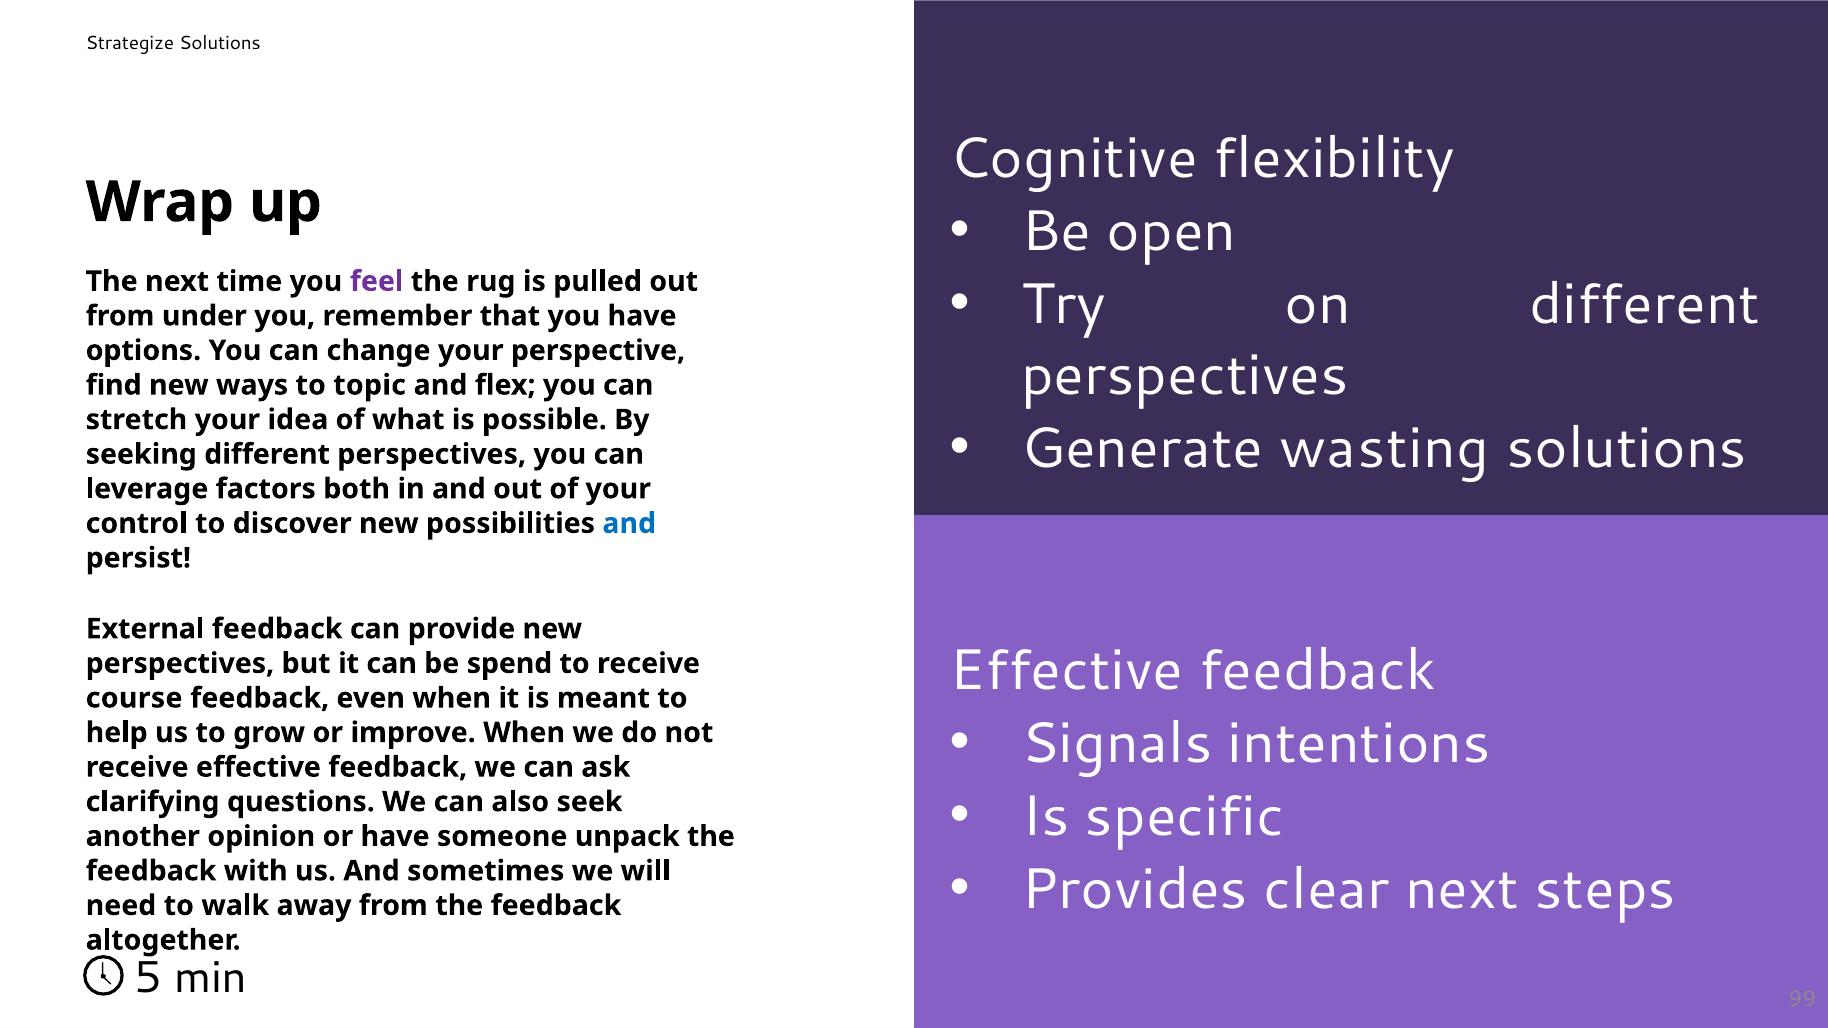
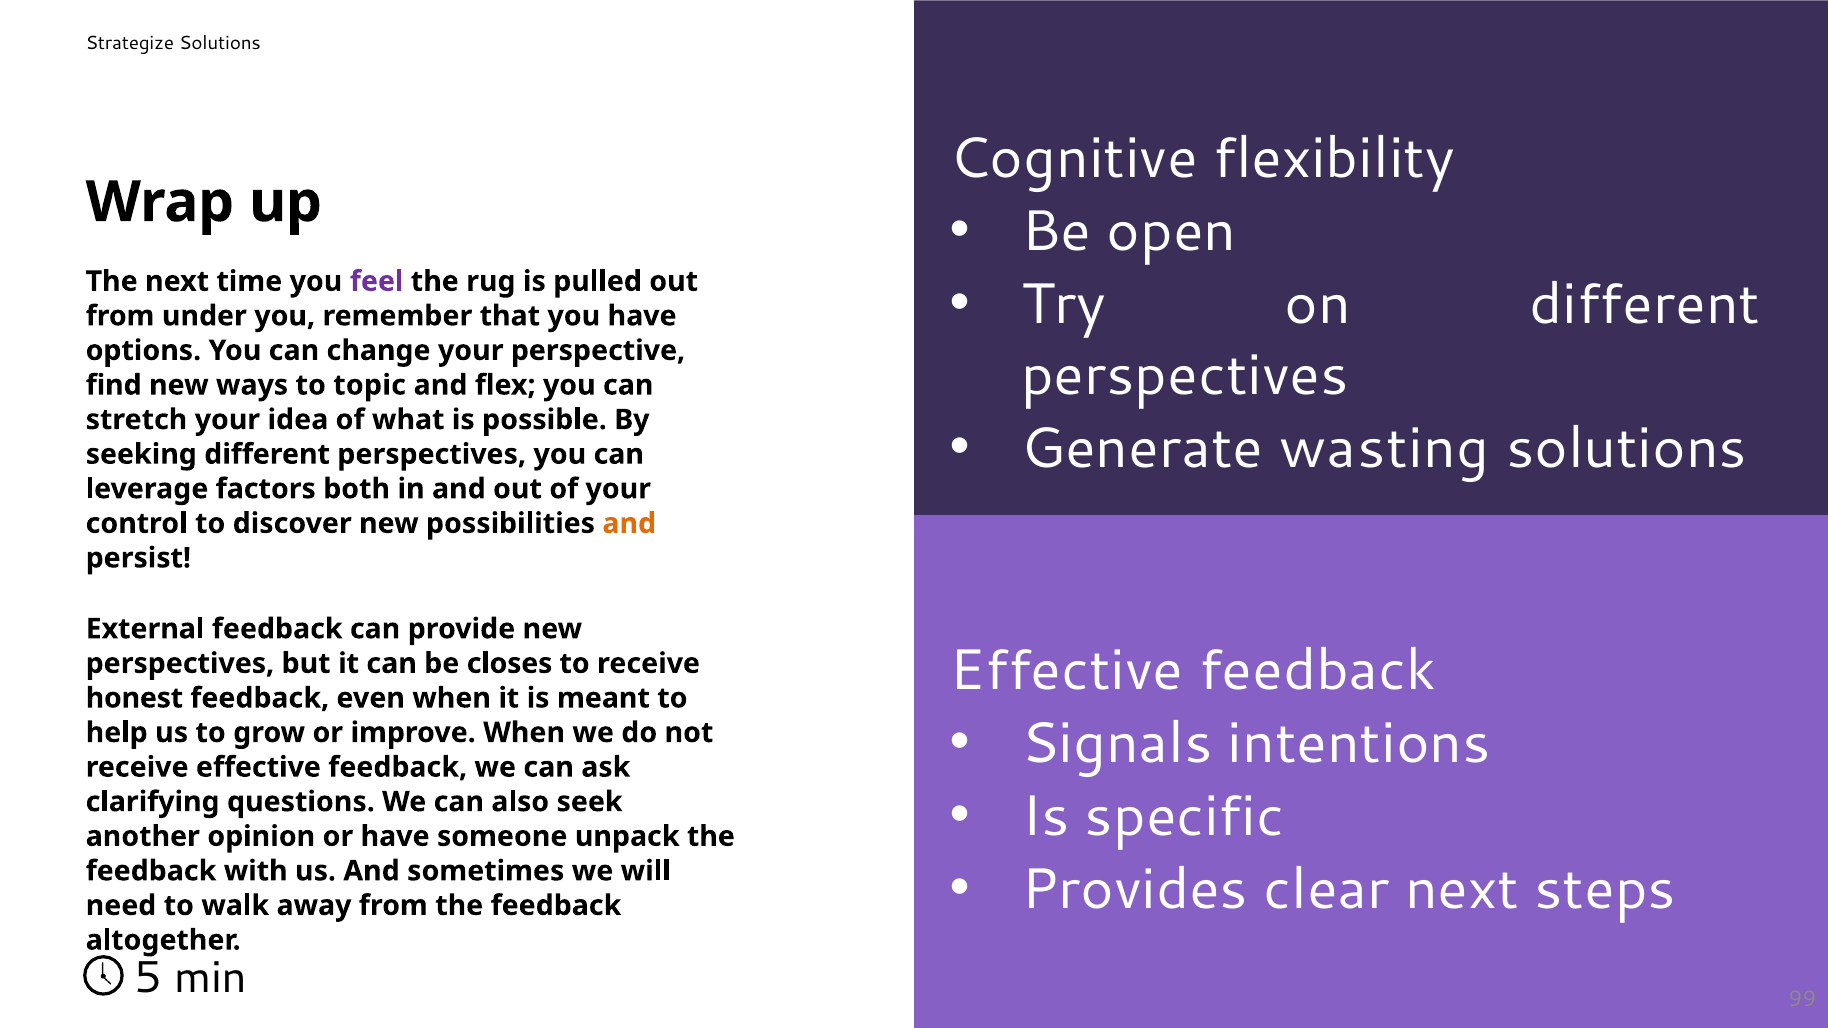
and at (629, 524) colour: blue -> orange
spend: spend -> closes
course: course -> honest
